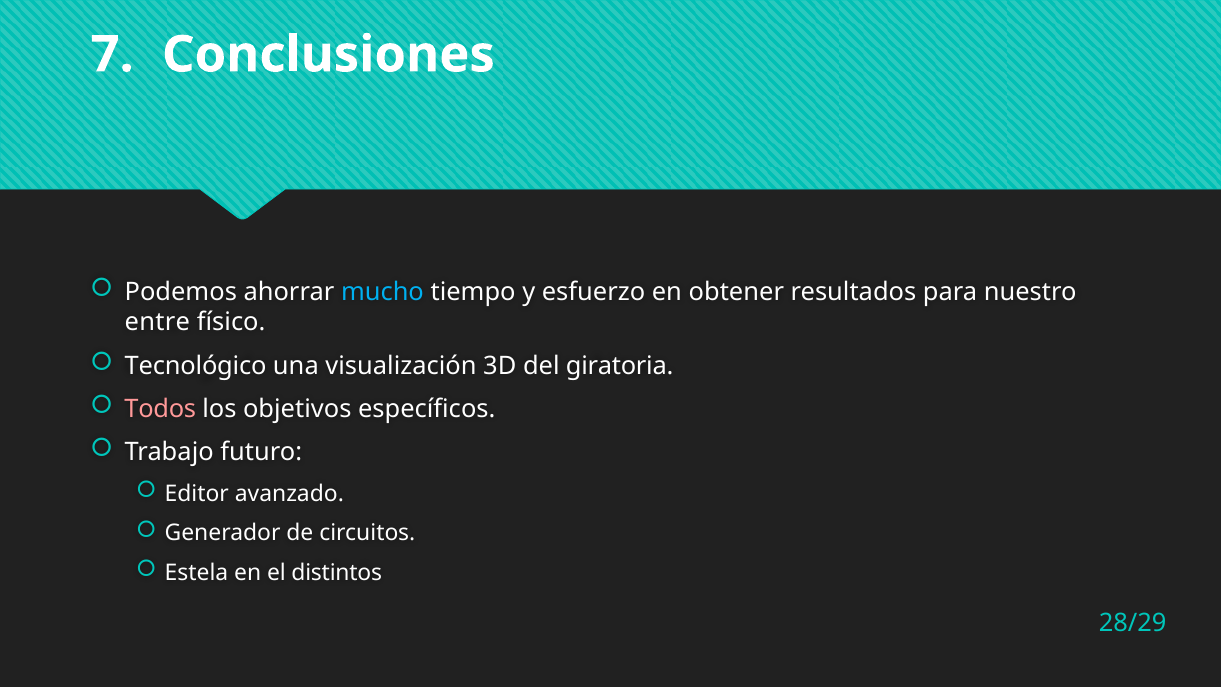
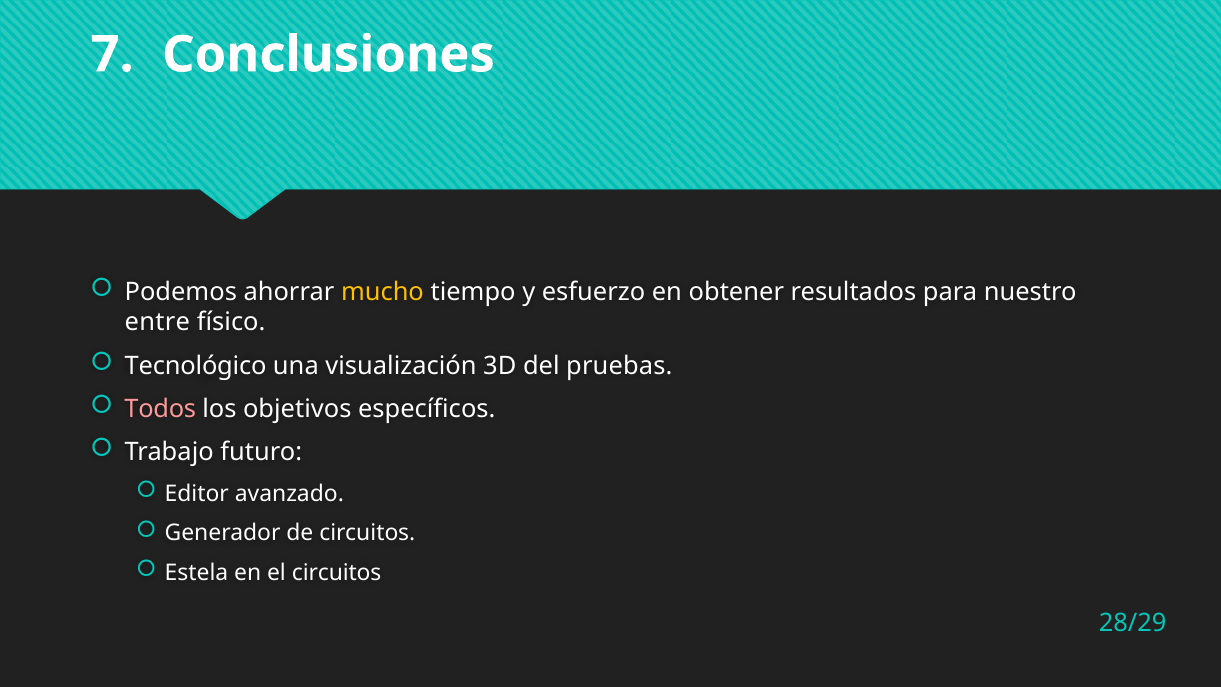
mucho colour: light blue -> yellow
giratoria: giratoria -> pruebas
el distintos: distintos -> circuitos
